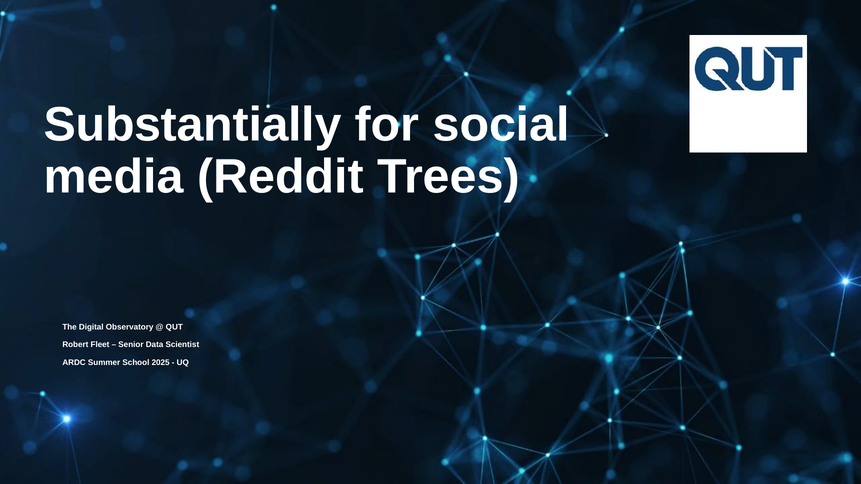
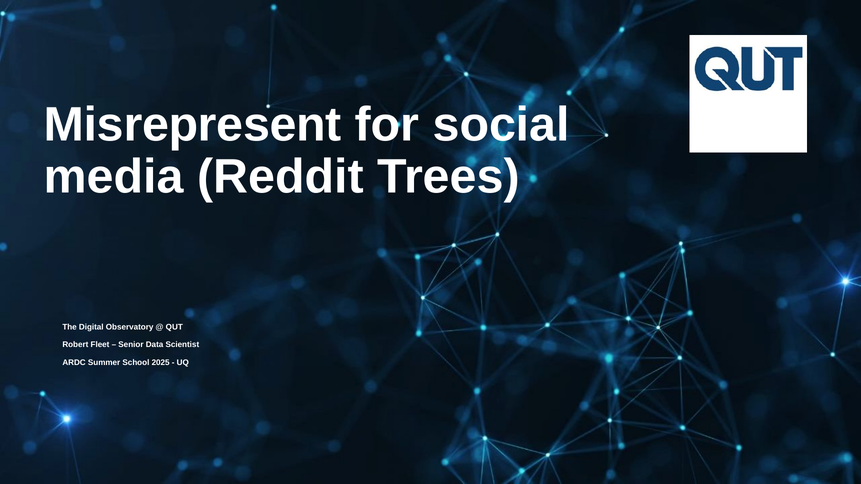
Substantially: Substantially -> Misrepresent
